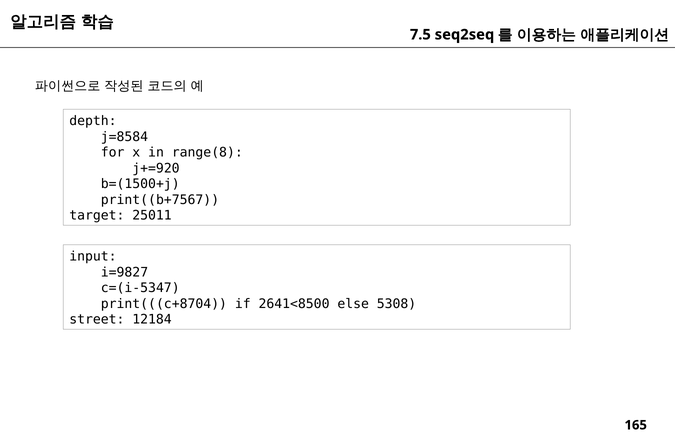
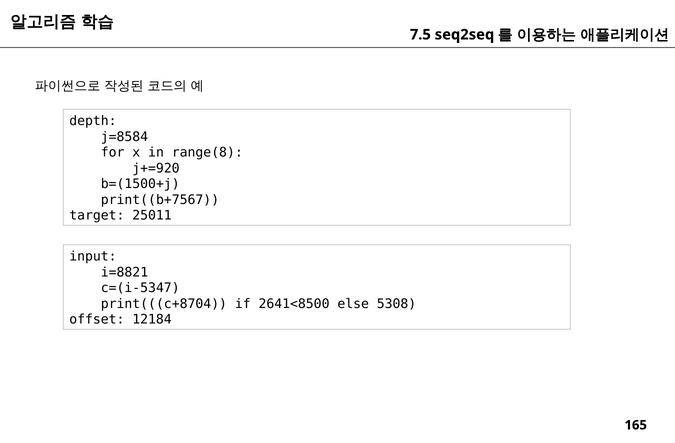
i=9827: i=9827 -> i=8821
street: street -> offset
